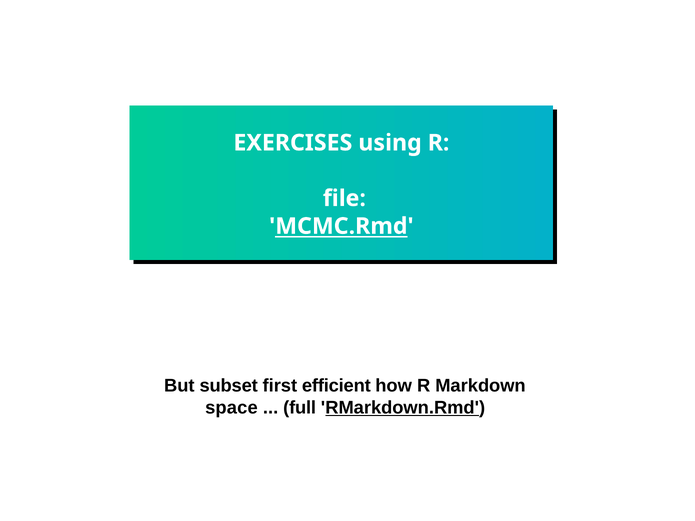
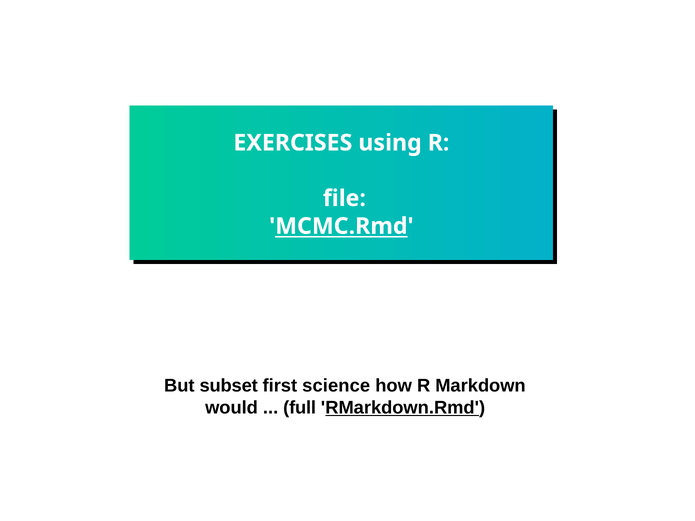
efficient: efficient -> science
space: space -> would
